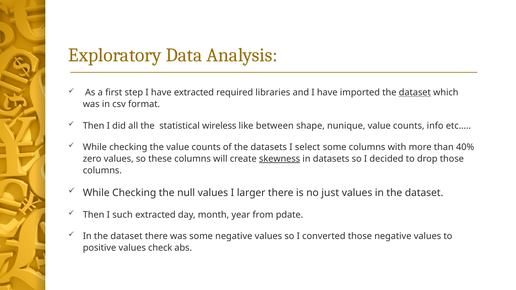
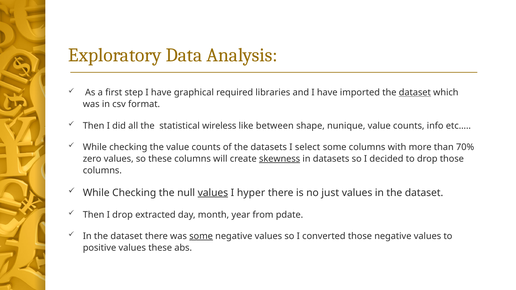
have extracted: extracted -> graphical
40%: 40% -> 70%
values at (213, 193) underline: none -> present
larger: larger -> hyper
I such: such -> drop
some at (201, 236) underline: none -> present
values check: check -> these
